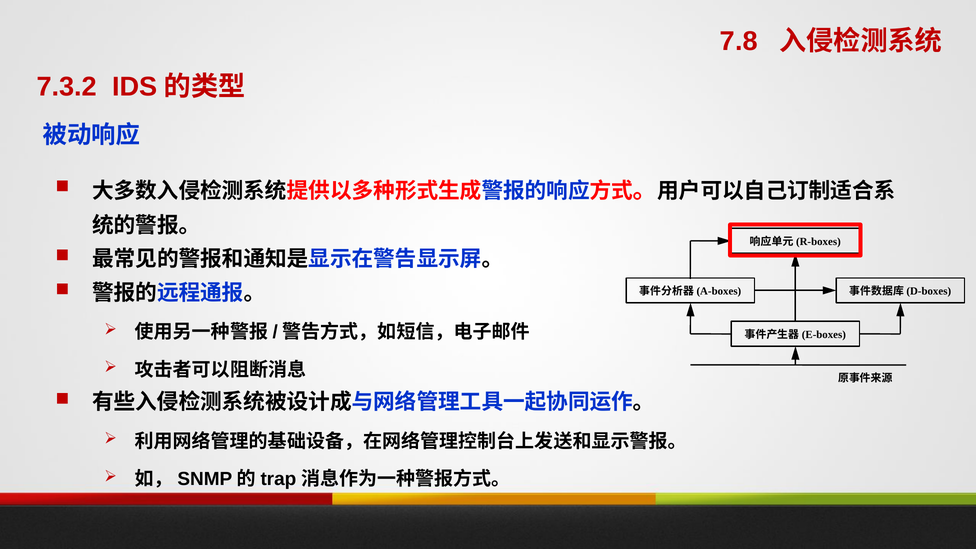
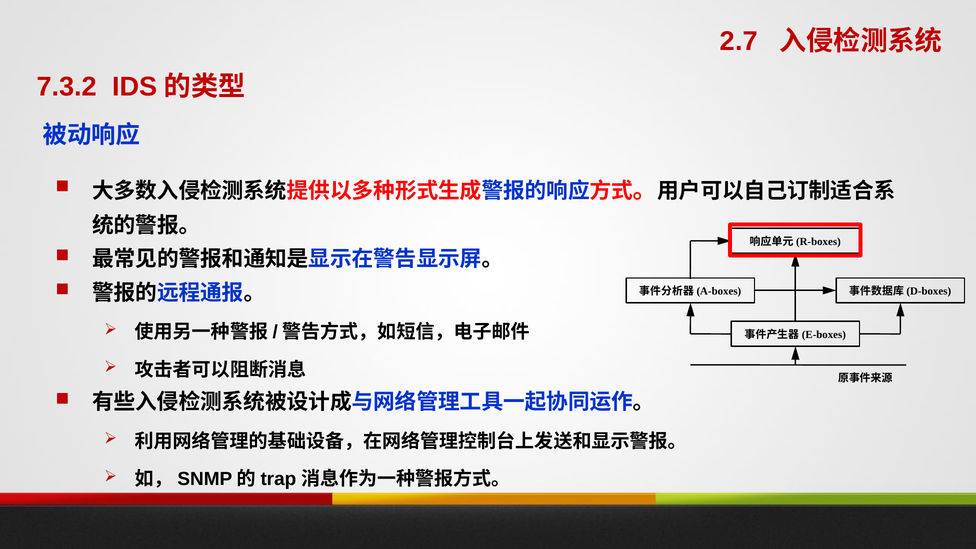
7.8: 7.8 -> 2.7
